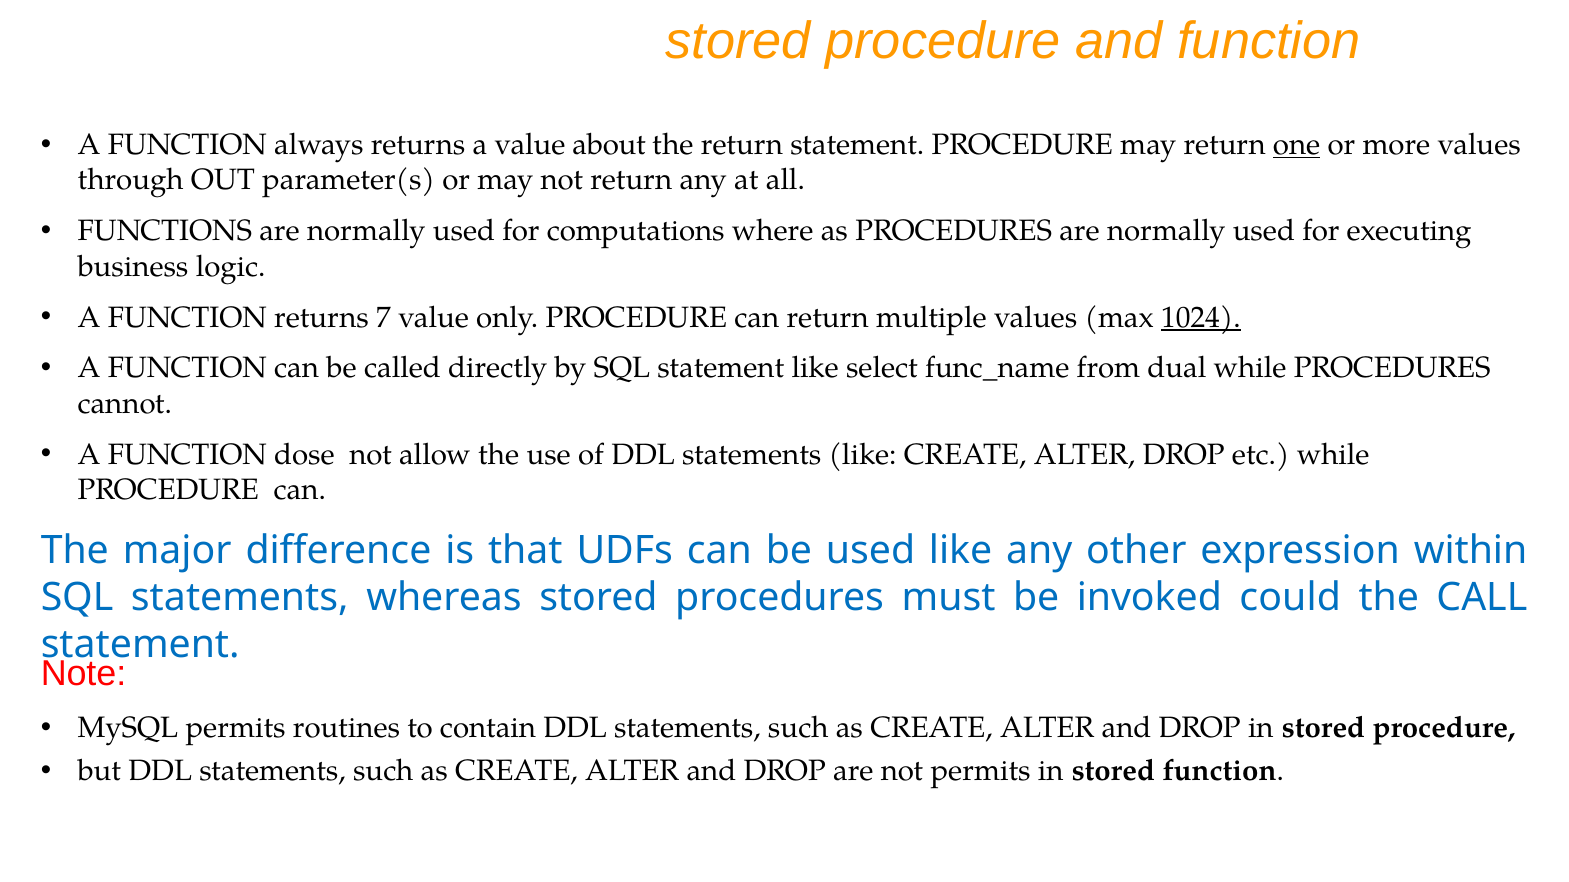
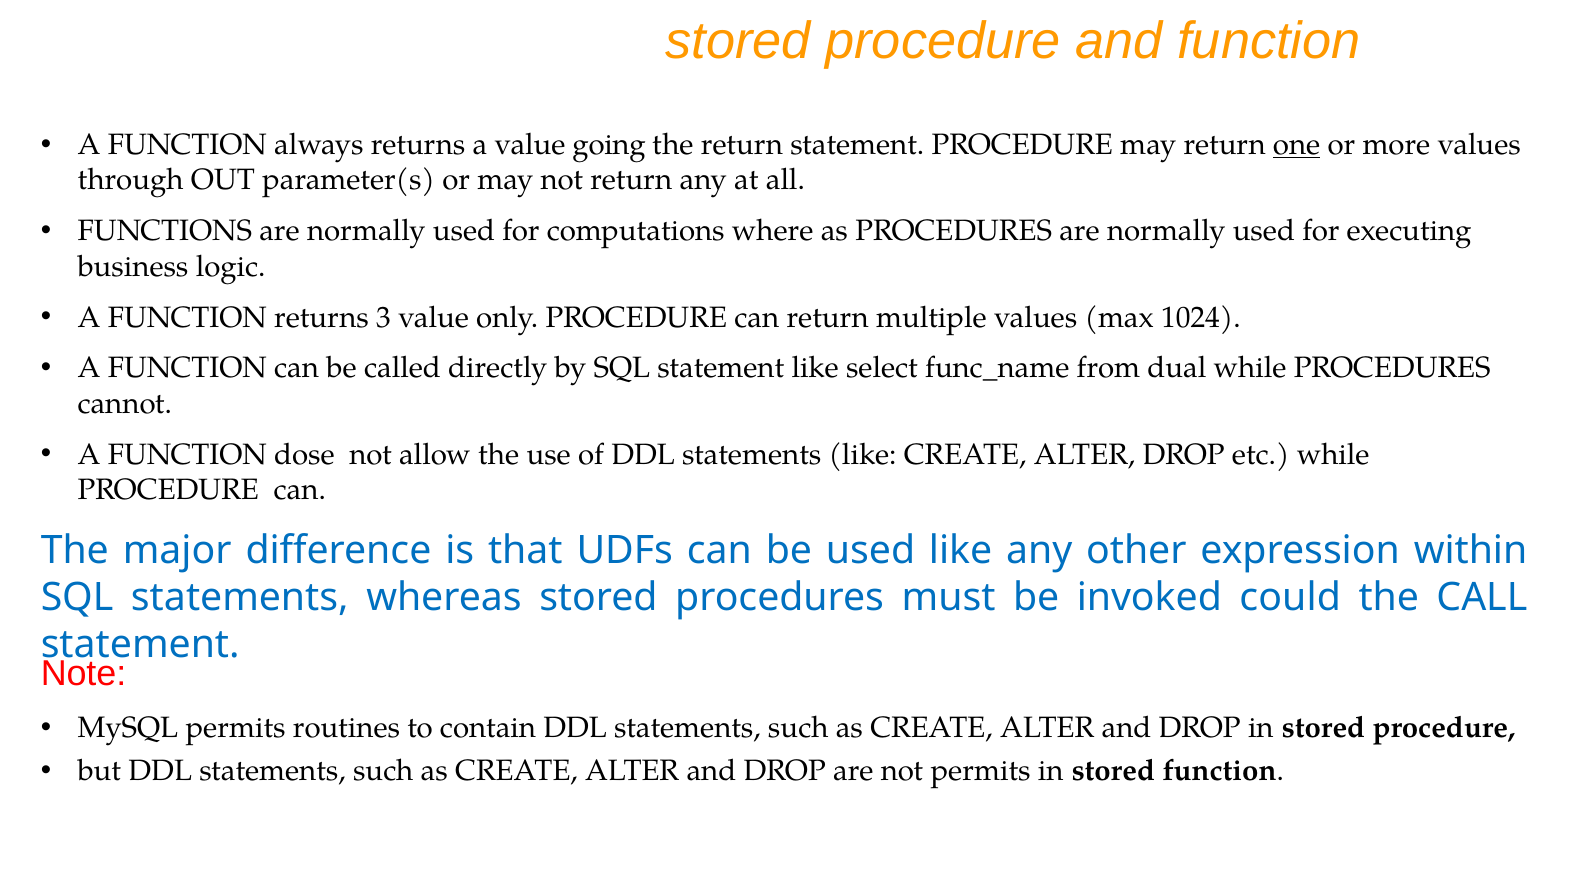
about: about -> going
7: 7 -> 3
1024 underline: present -> none
